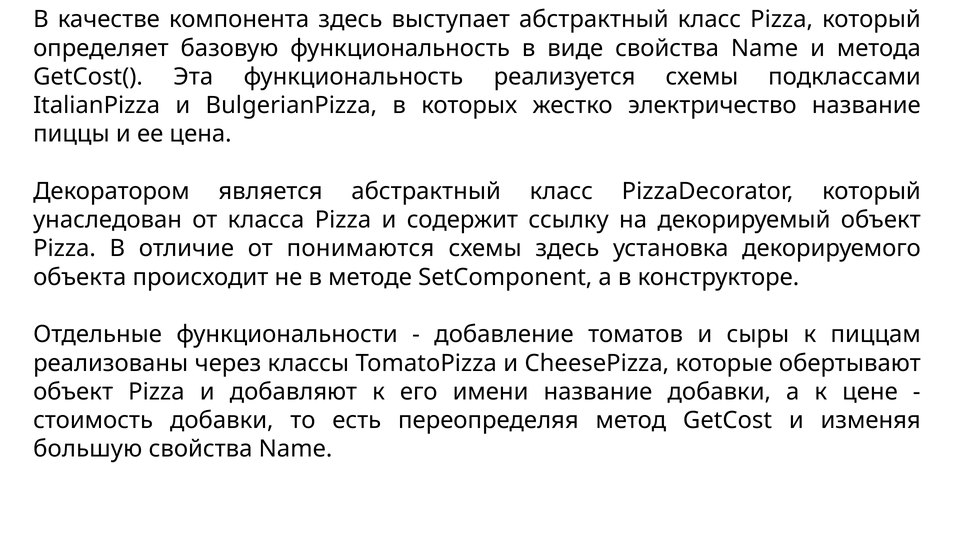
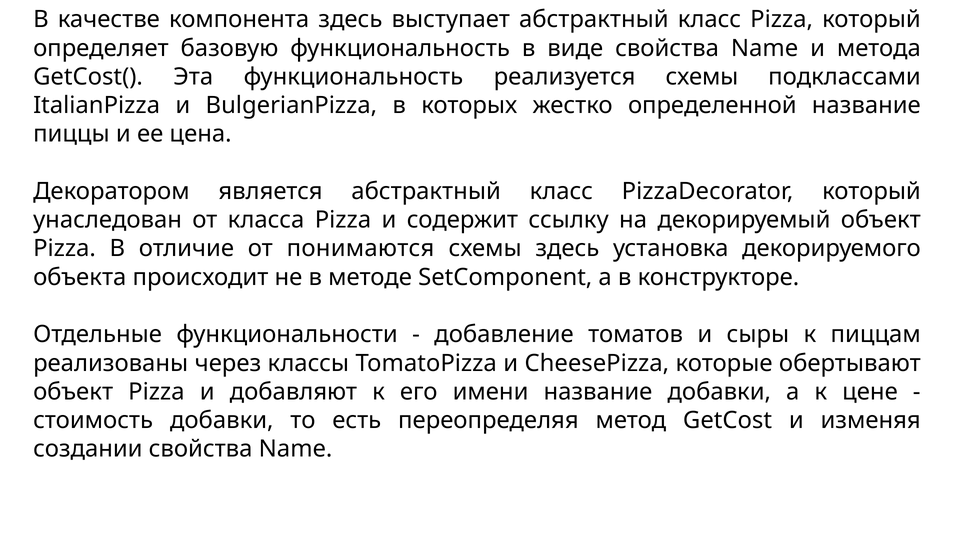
электричество: электричество -> определенной
большую: большую -> создании
